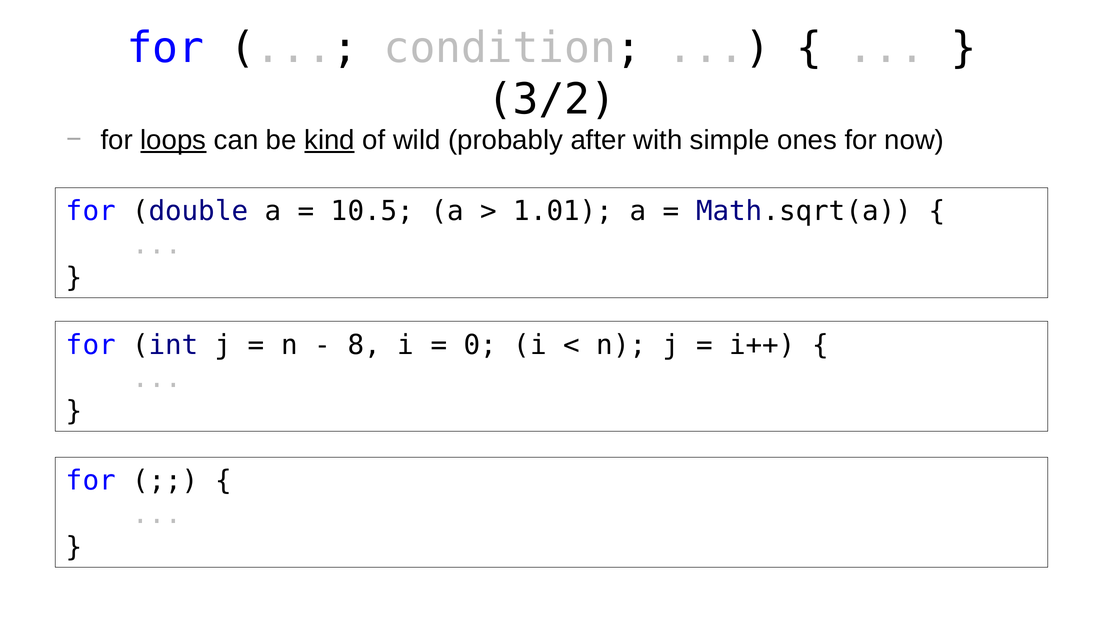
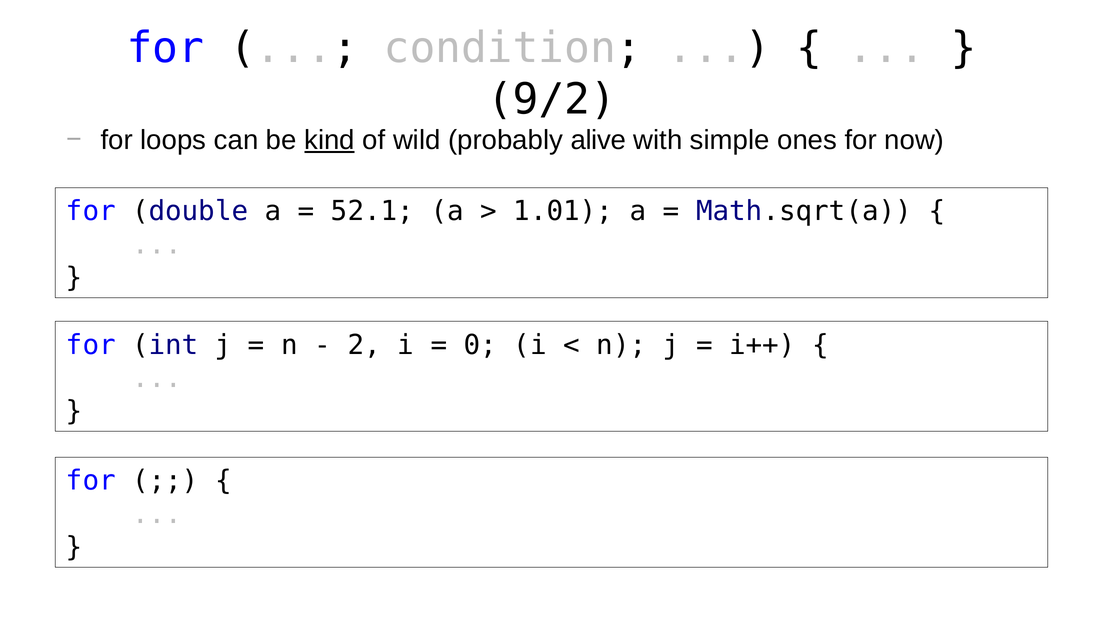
3/2: 3/2 -> 9/2
loops underline: present -> none
after: after -> alive
10.5: 10.5 -> 52.1
8: 8 -> 2
